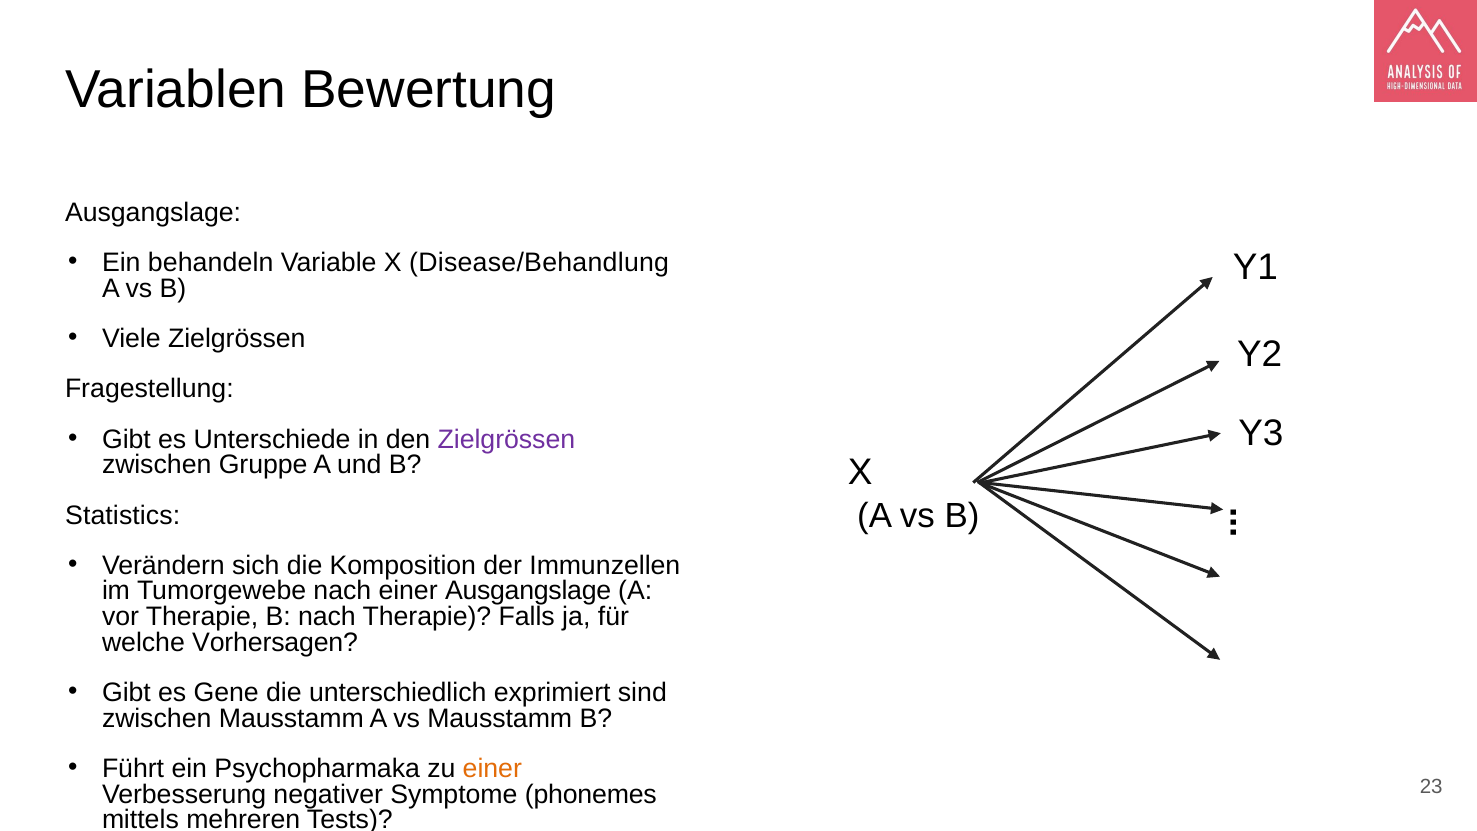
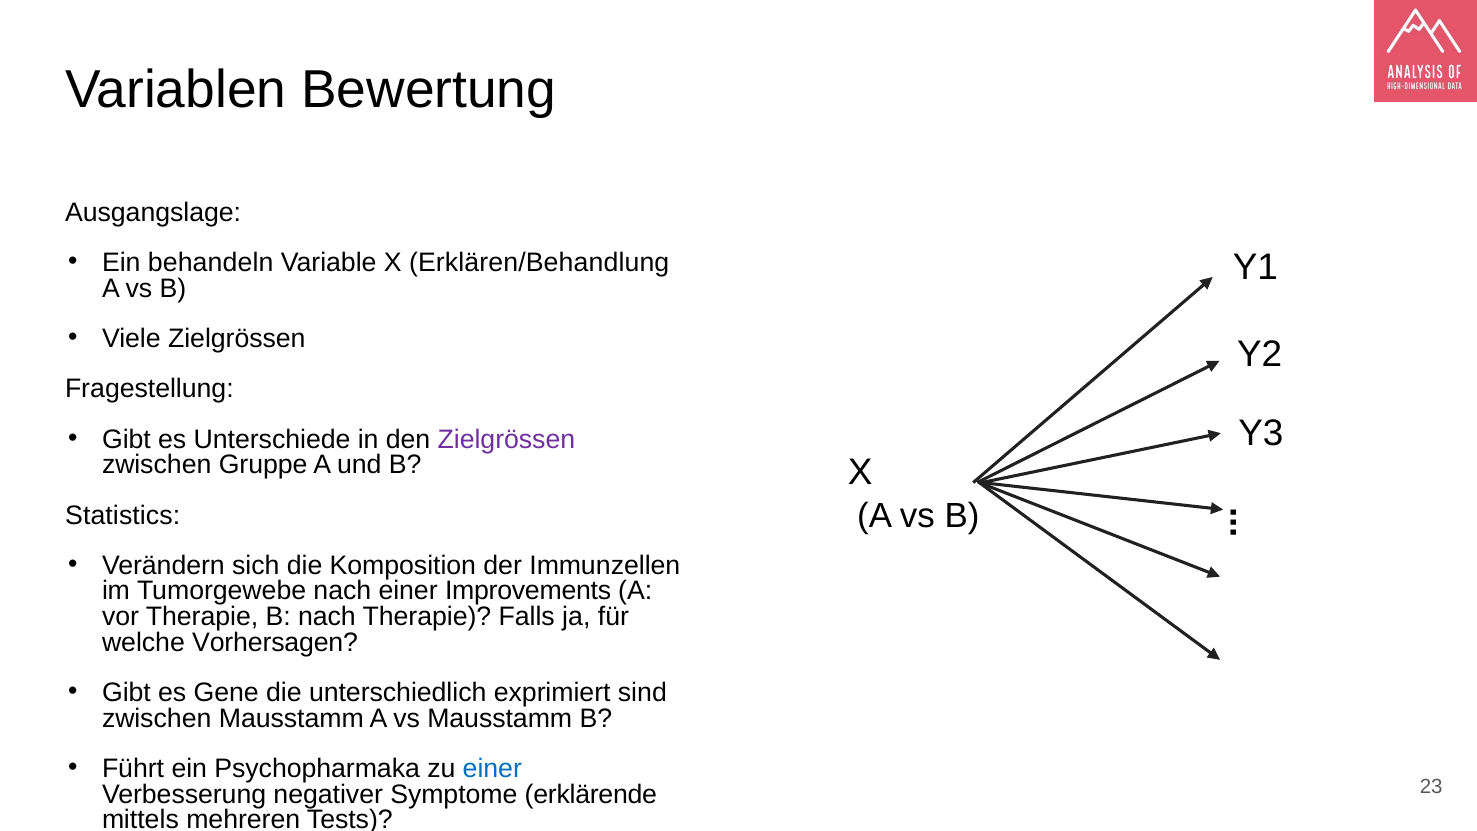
Disease/Behandlung: Disease/Behandlung -> Erklären/Behandlung
einer Ausgangslage: Ausgangslage -> Improvements
einer at (492, 768) colour: orange -> blue
phonemes: phonemes -> erklärende
